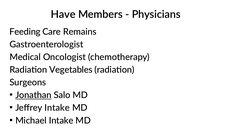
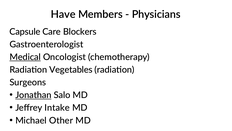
Feeding: Feeding -> Capsule
Remains: Remains -> Blockers
Medical underline: none -> present
Michael Intake: Intake -> Other
